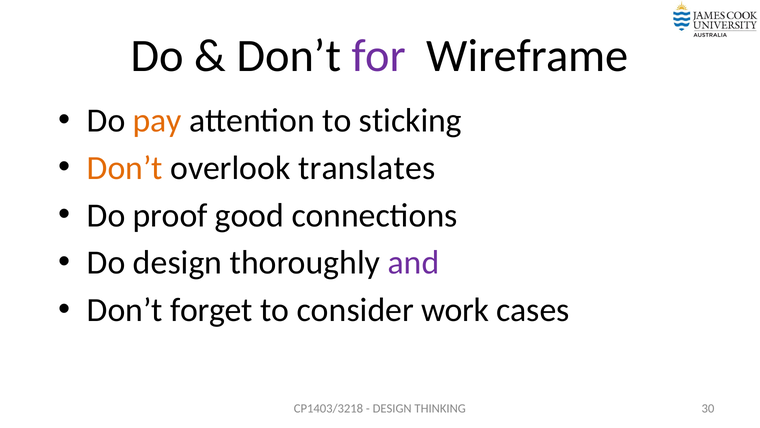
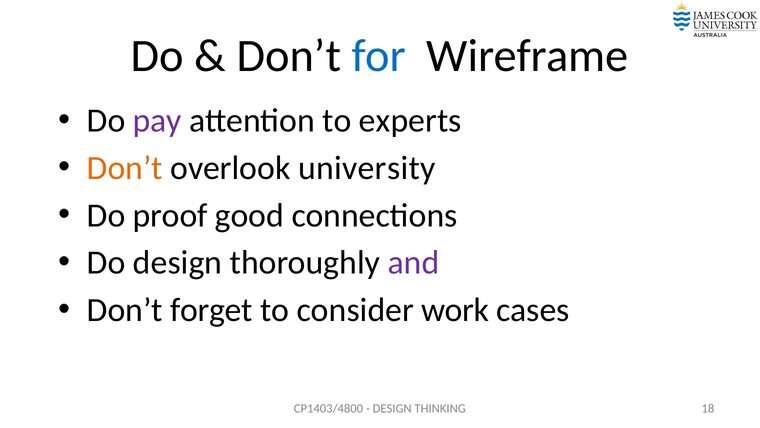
for colour: purple -> blue
pay colour: orange -> purple
sticking: sticking -> experts
translates: translates -> university
CP1403/3218: CP1403/3218 -> CP1403/4800
30: 30 -> 18
